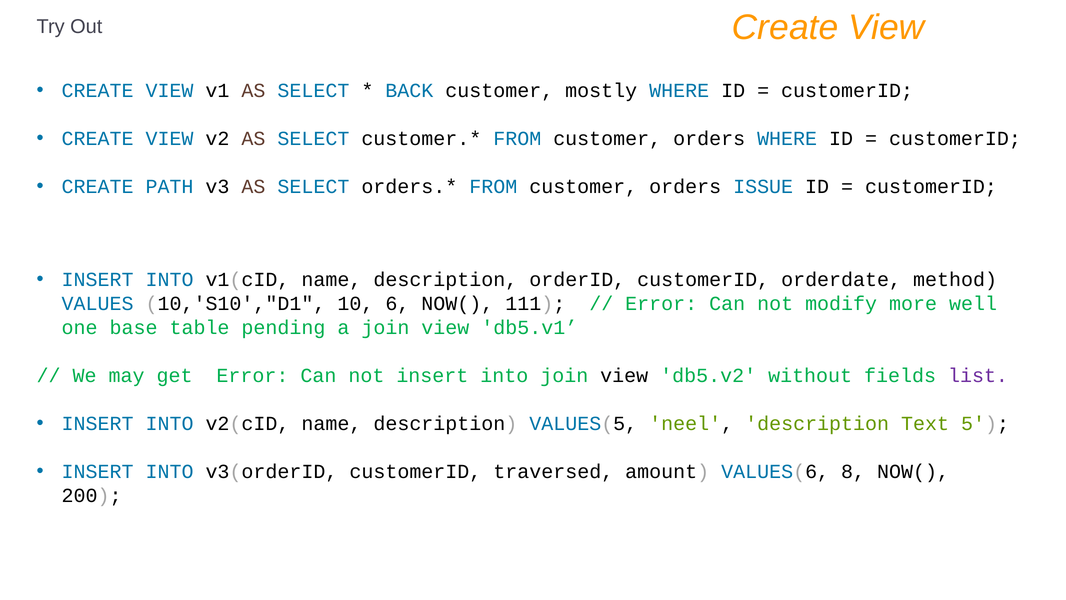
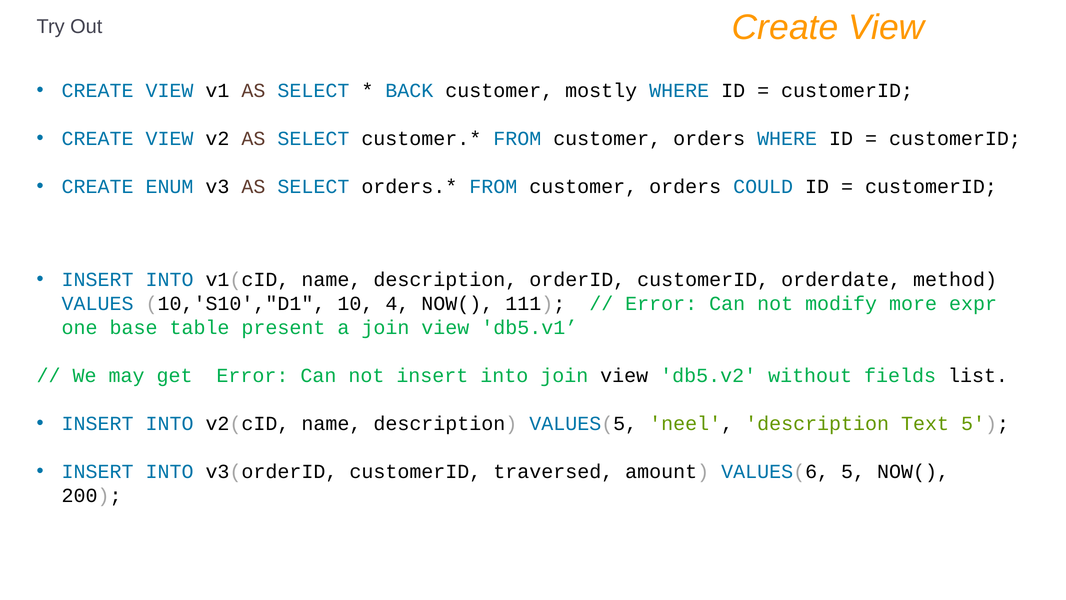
PATH: PATH -> ENUM
ISSUE: ISSUE -> COULD
6: 6 -> 4
well: well -> expr
pending: pending -> present
list colour: purple -> black
VALUES(6 8: 8 -> 5
